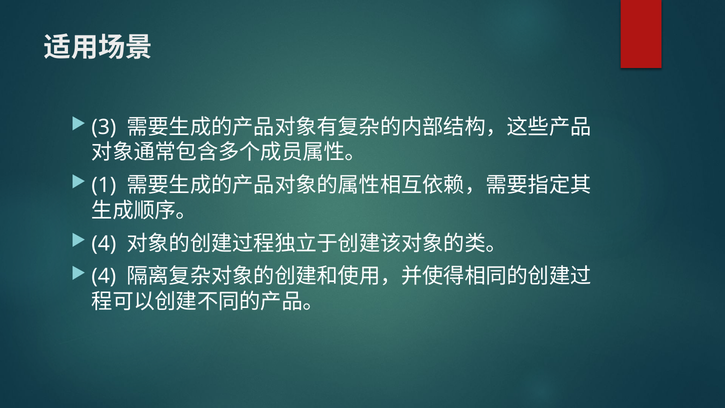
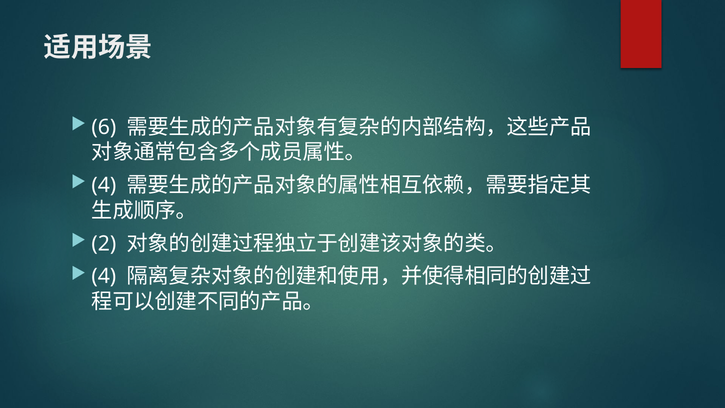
3: 3 -> 6
1 at (104, 185): 1 -> 4
4 at (104, 243): 4 -> 2
